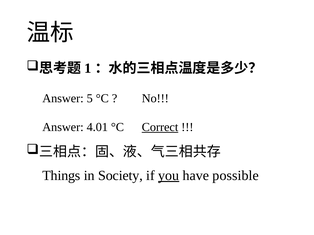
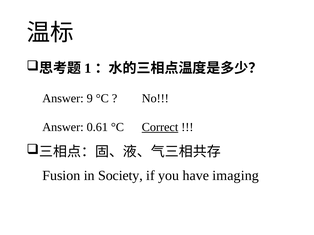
5: 5 -> 9
4.01: 4.01 -> 0.61
Things: Things -> Fusion
you underline: present -> none
possible: possible -> imaging
